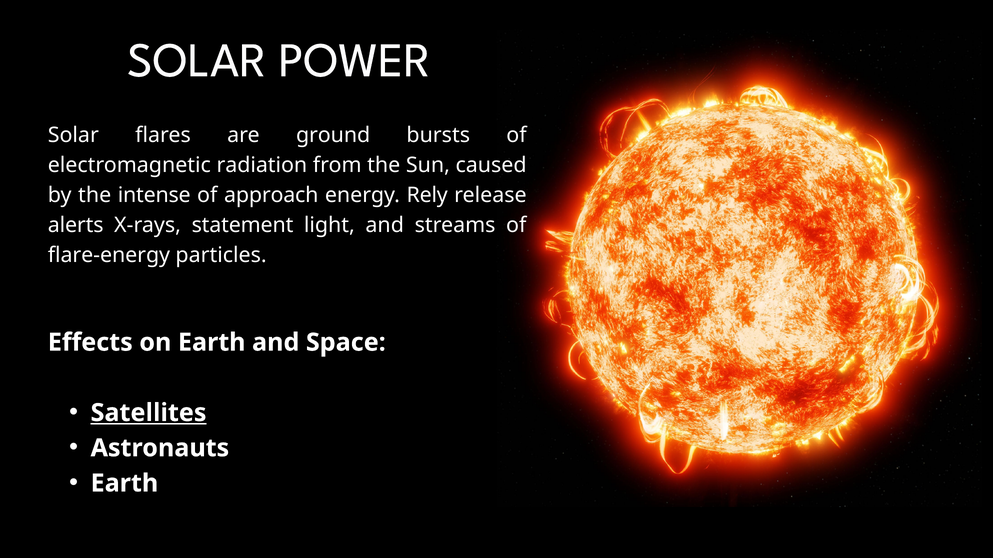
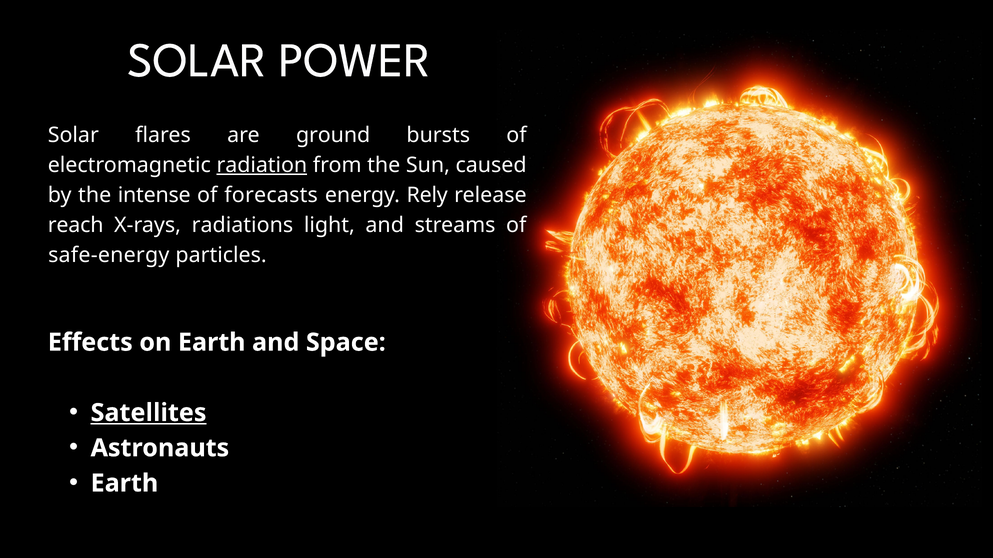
radiation underline: none -> present
approach: approach -> forecasts
alerts: alerts -> reach
statement: statement -> radiations
flare-energy: flare-energy -> safe-energy
